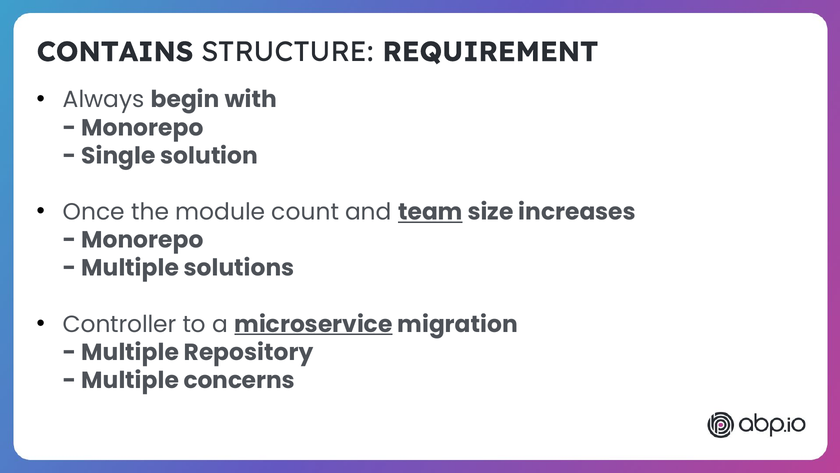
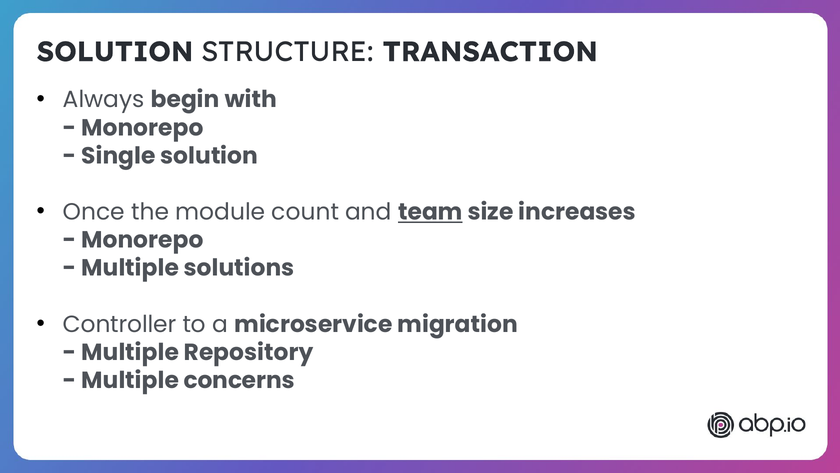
CONTAINS at (115, 52): CONTAINS -> SOLUTION
REQUIREMENT: REQUIREMENT -> TRANSACTION
microservice underline: present -> none
